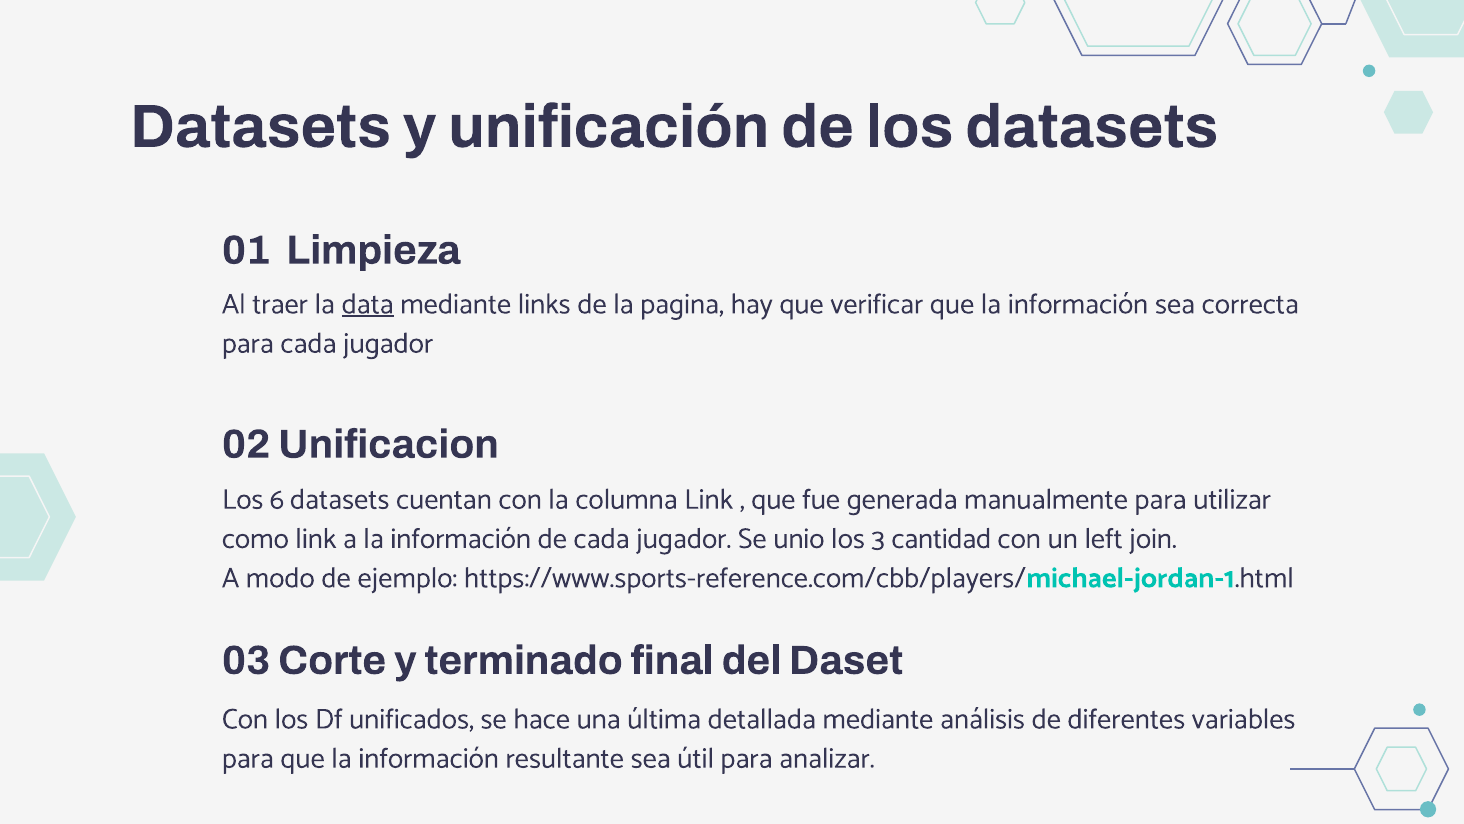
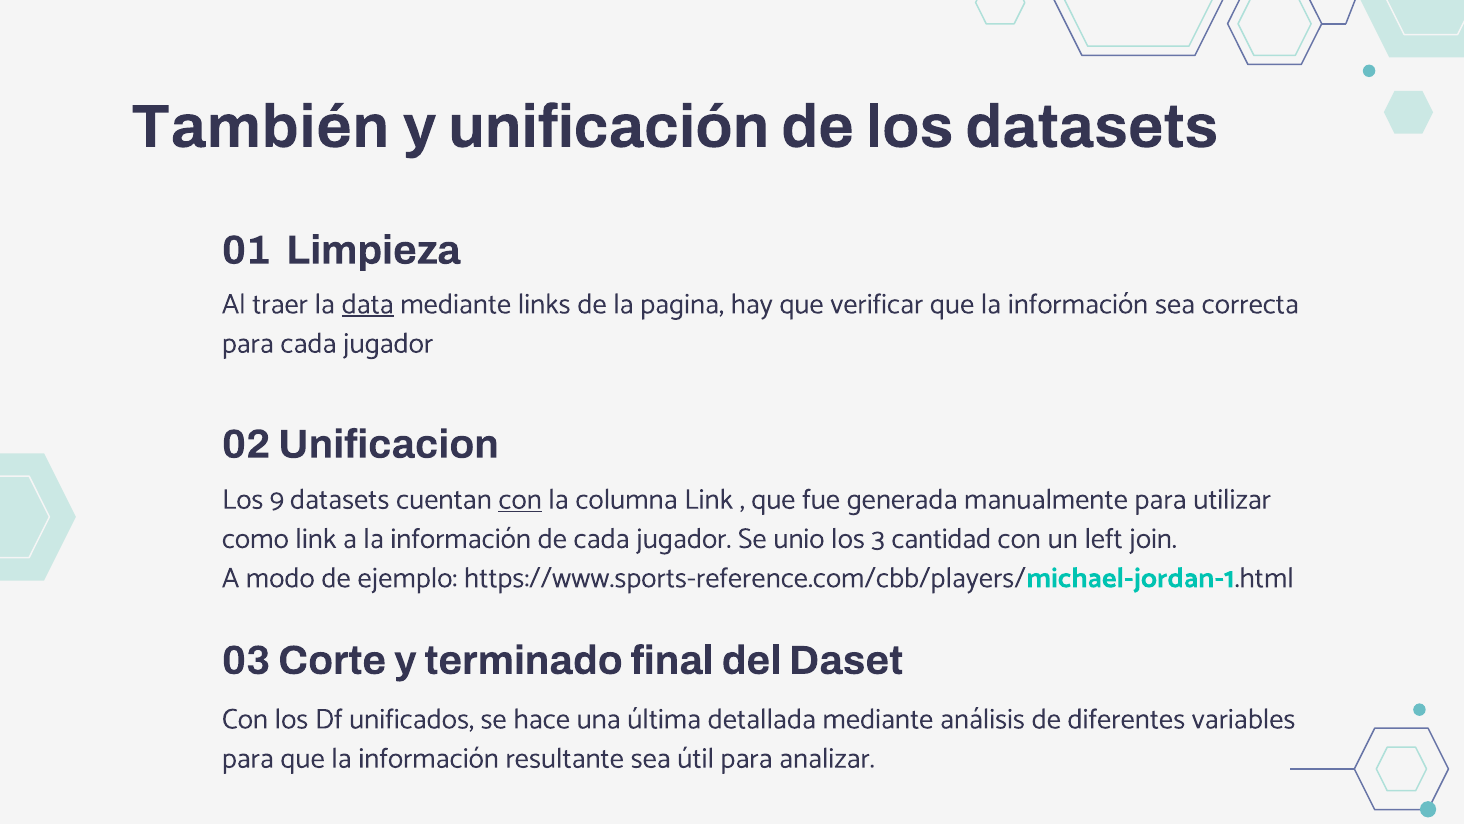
Datasets at (260, 127): Datasets -> También
6: 6 -> 9
con at (520, 499) underline: none -> present
